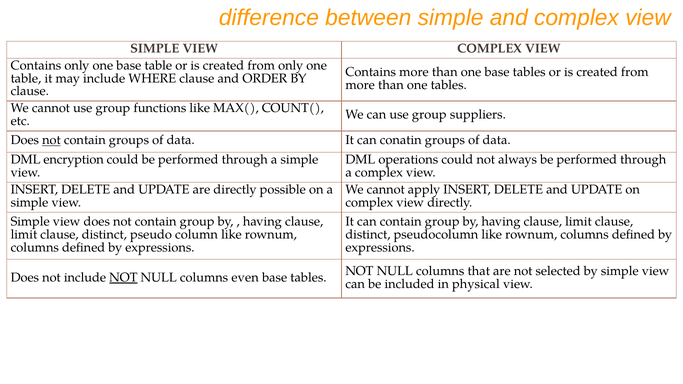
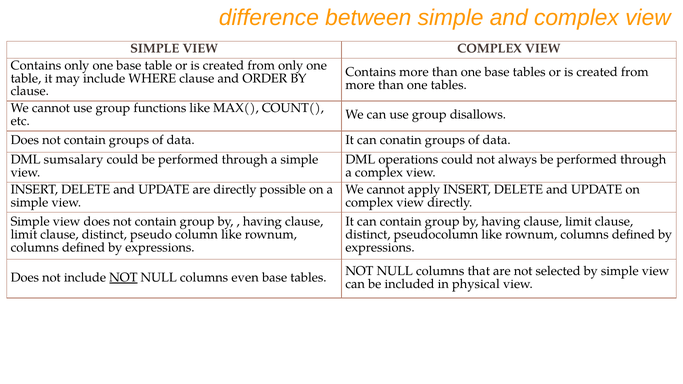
suppliers: suppliers -> disallows
not at (51, 140) underline: present -> none
encryption: encryption -> sumsalary
